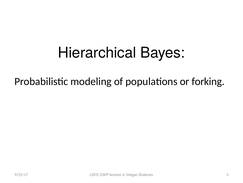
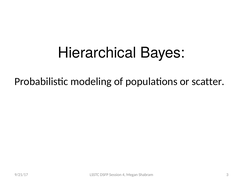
forking: forking -> scatter
